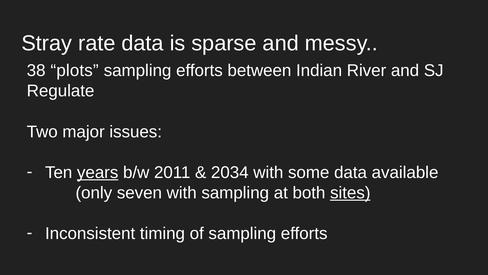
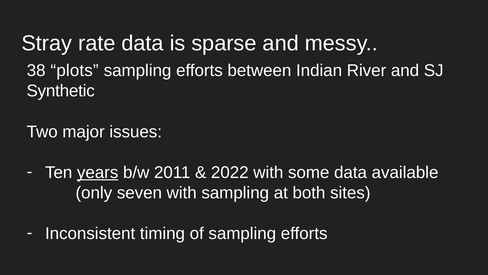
Regulate: Regulate -> Synthetic
2034: 2034 -> 2022
sites underline: present -> none
